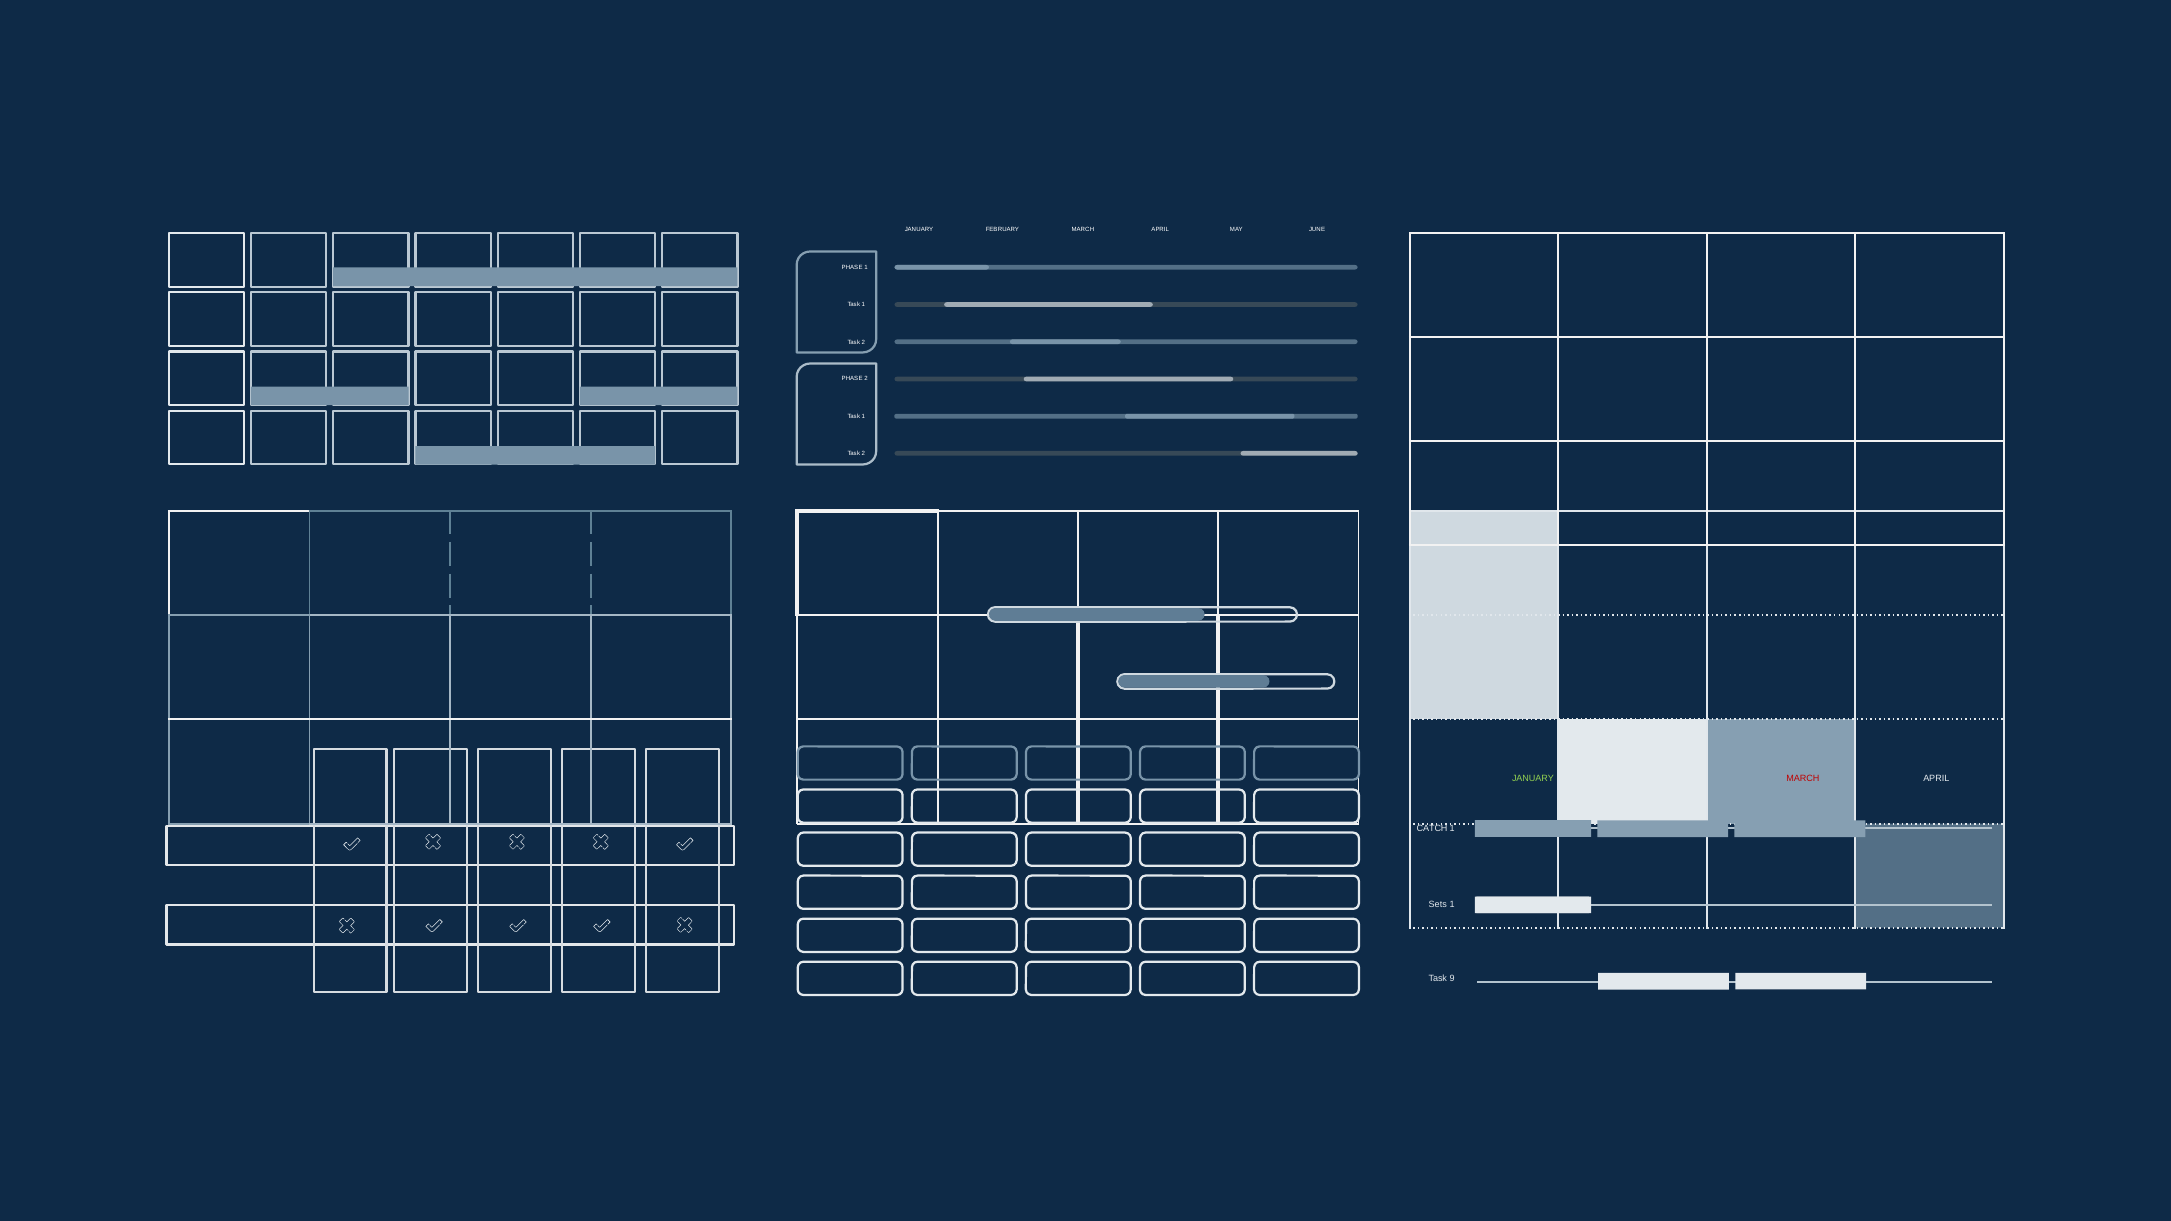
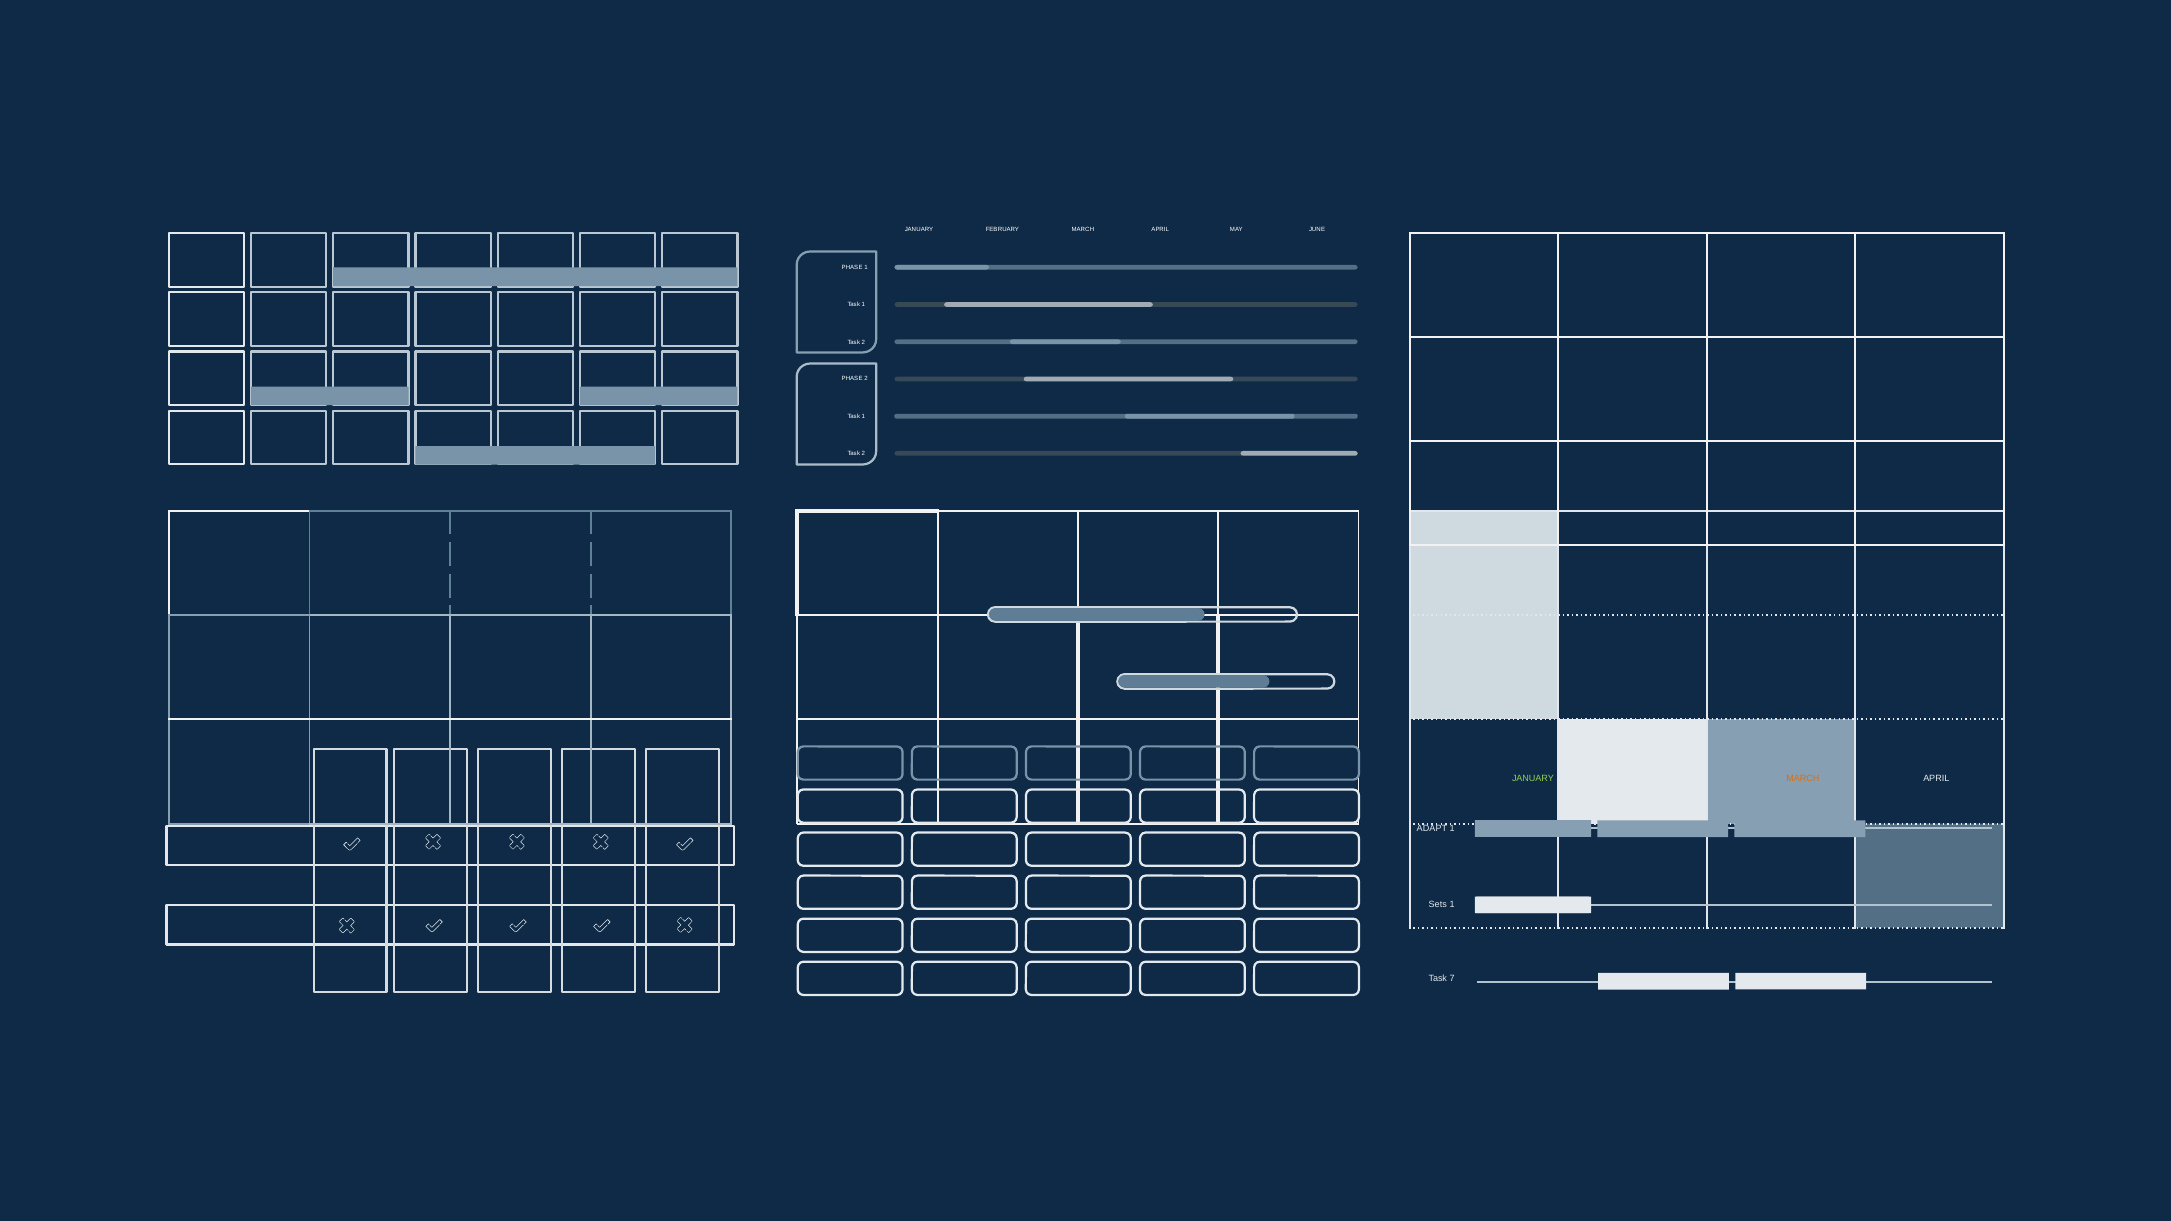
MARCH at (1803, 779) colour: red -> orange
CATCH: CATCH -> ADAPT
9: 9 -> 7
